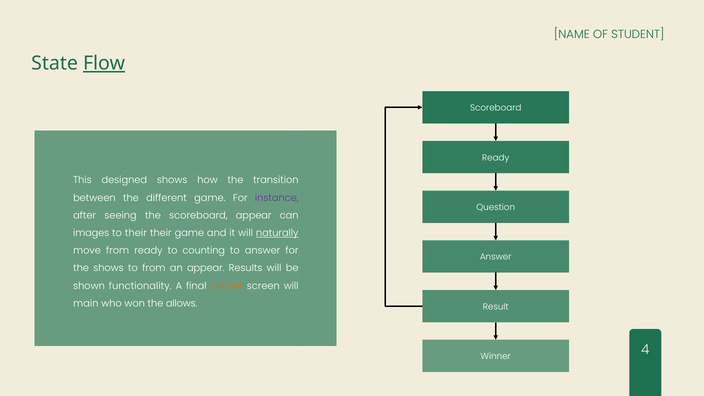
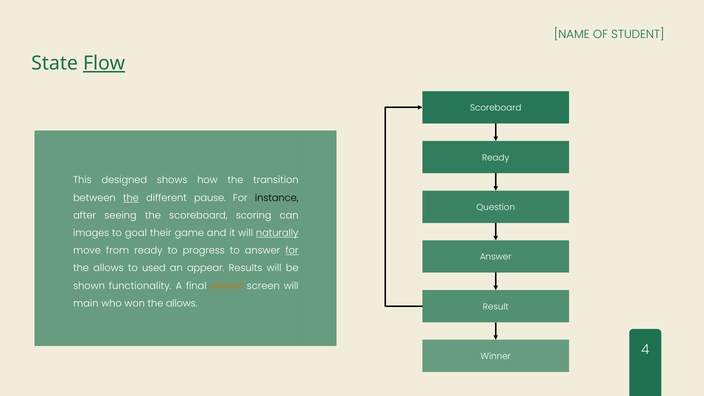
the at (131, 198) underline: none -> present
different game: game -> pause
instance colour: purple -> black
scoreboard appear: appear -> scoring
to their: their -> goal
counting: counting -> progress
for at (292, 251) underline: none -> present
shows at (108, 268): shows -> allows
to from: from -> used
